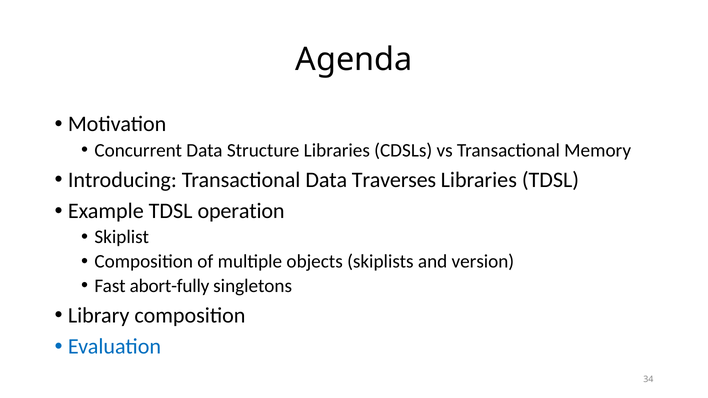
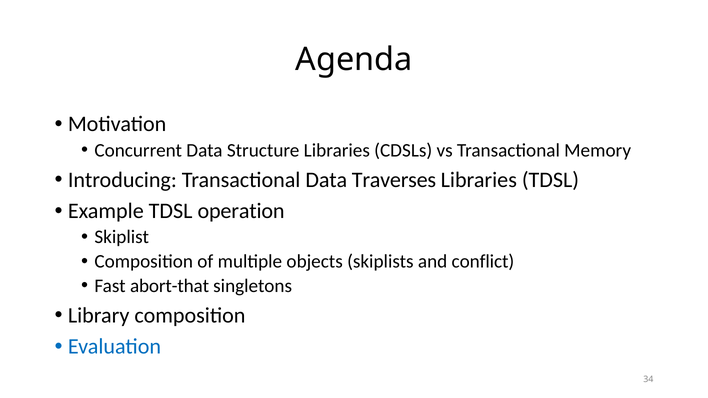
version: version -> conflict
abort-fully: abort-fully -> abort-that
